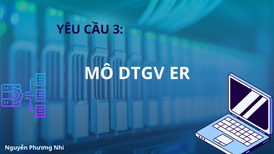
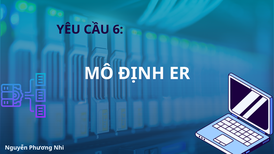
3: 3 -> 6
DTGV: DTGV -> ĐỊNH
